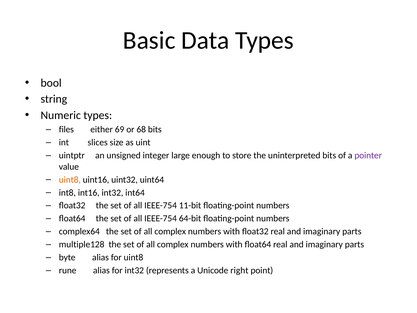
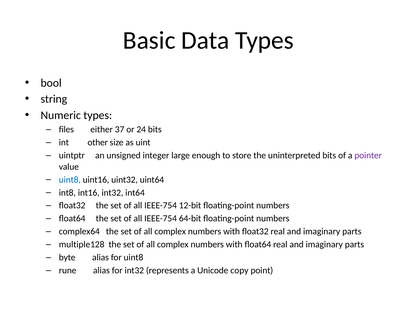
69: 69 -> 37
68: 68 -> 24
slices: slices -> other
uint8 at (70, 179) colour: orange -> blue
11-bit: 11-bit -> 12-bit
right: right -> copy
